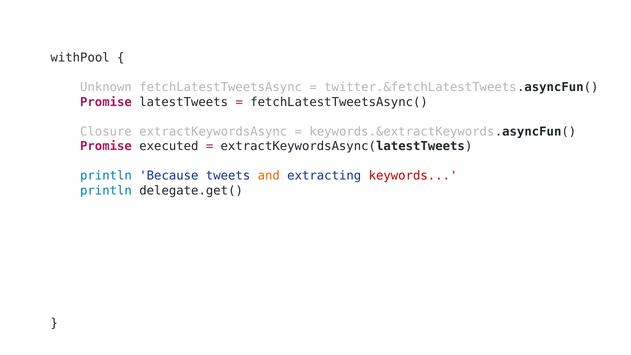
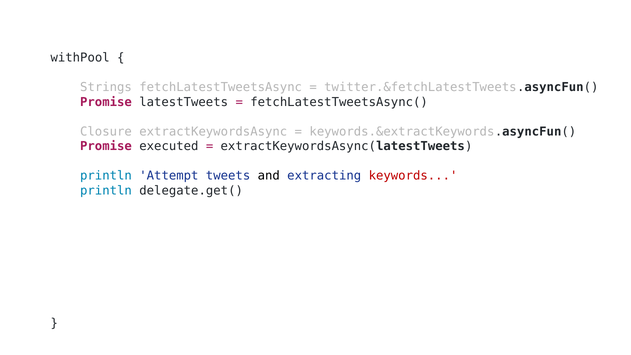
Unknown: Unknown -> Strings
Because: Because -> Attempt
and colour: orange -> black
